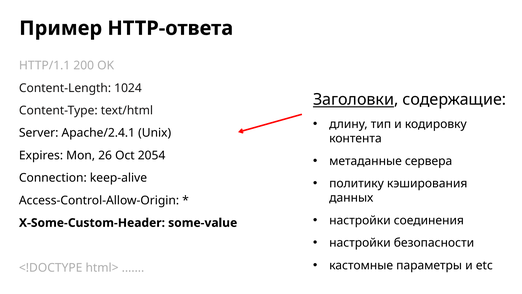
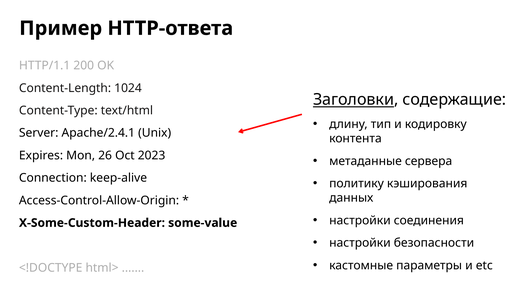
2054: 2054 -> 2023
